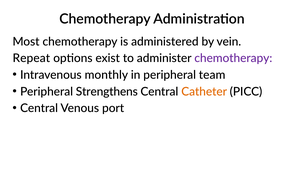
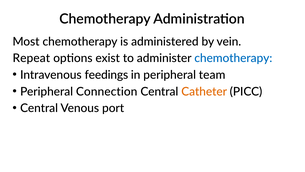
chemotherapy at (233, 58) colour: purple -> blue
monthly: monthly -> feedings
Strengthens: Strengthens -> Connection
